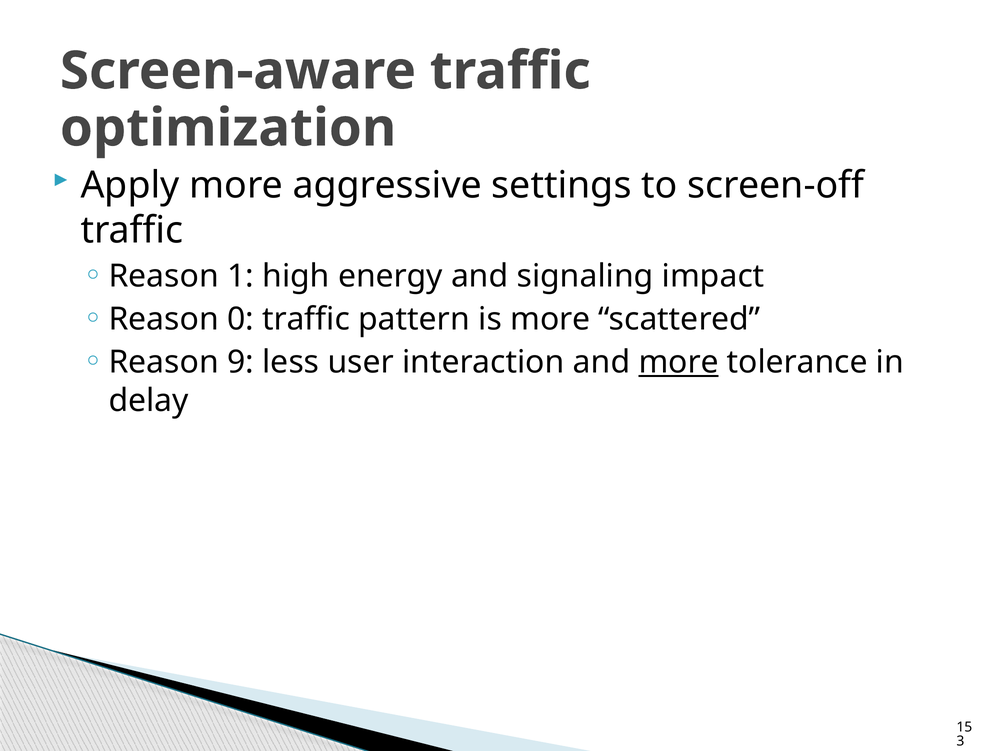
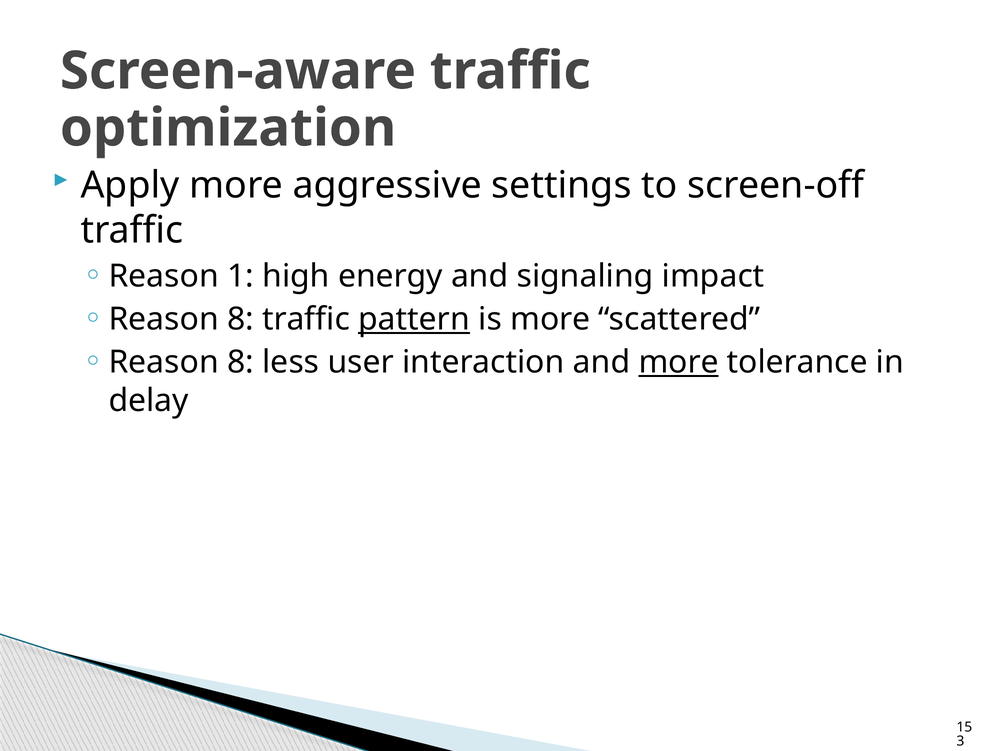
0 at (241, 319): 0 -> 8
pattern underline: none -> present
9 at (241, 362): 9 -> 8
